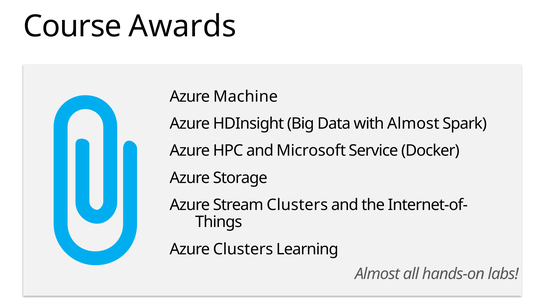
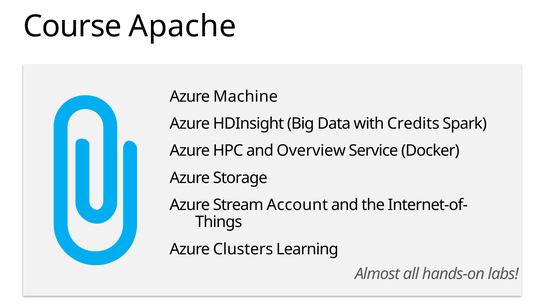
Awards: Awards -> Apache
with Almost: Almost -> Credits
Microsoft: Microsoft -> Overview
Stream Clusters: Clusters -> Account
